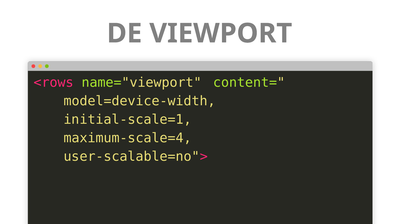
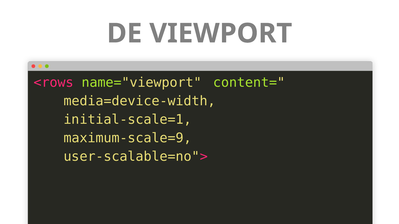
model=device-width: model=device-width -> media=device-width
maximum-scale=4: maximum-scale=4 -> maximum-scale=9
